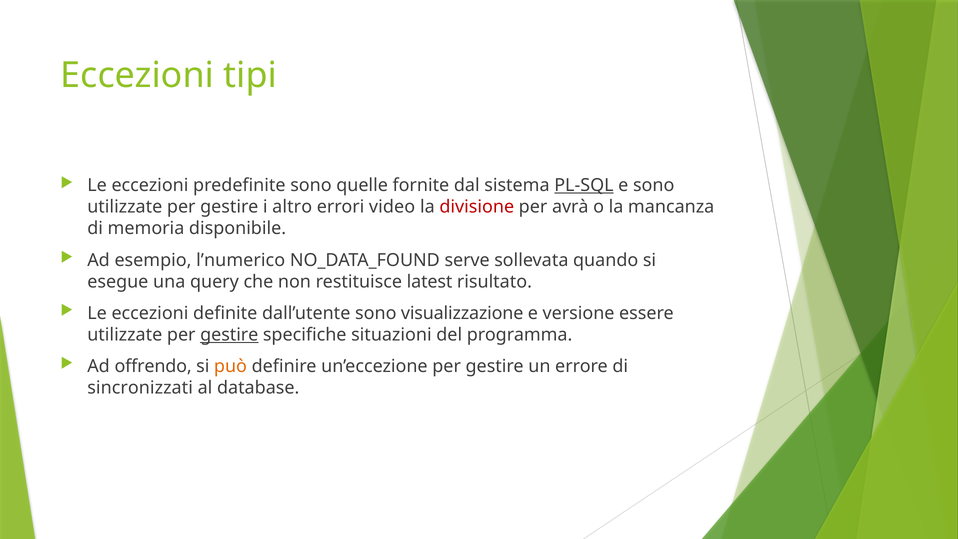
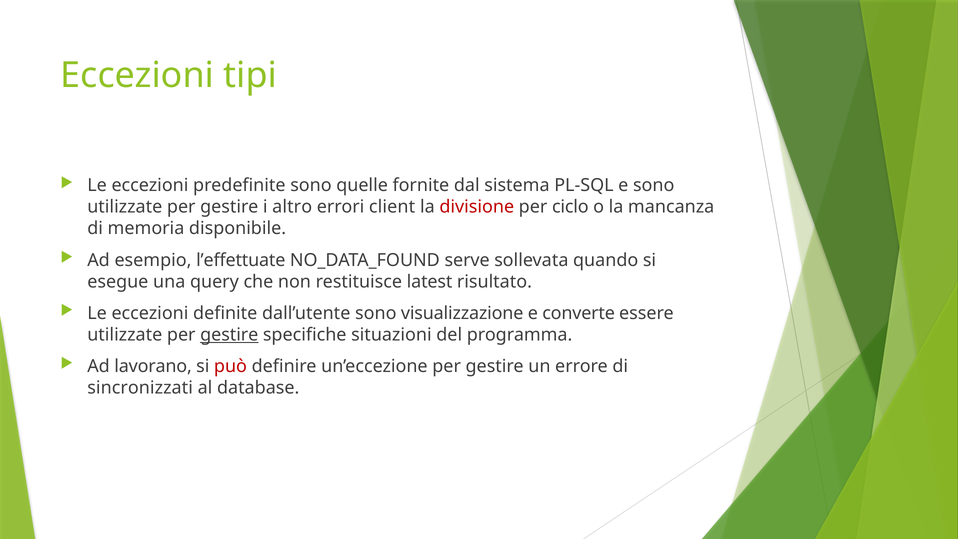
PL-SQL underline: present -> none
video: video -> client
avrà: avrà -> ciclo
l’numerico: l’numerico -> l’effettuate
versione: versione -> converte
offrendo: offrendo -> lavorano
può colour: orange -> red
